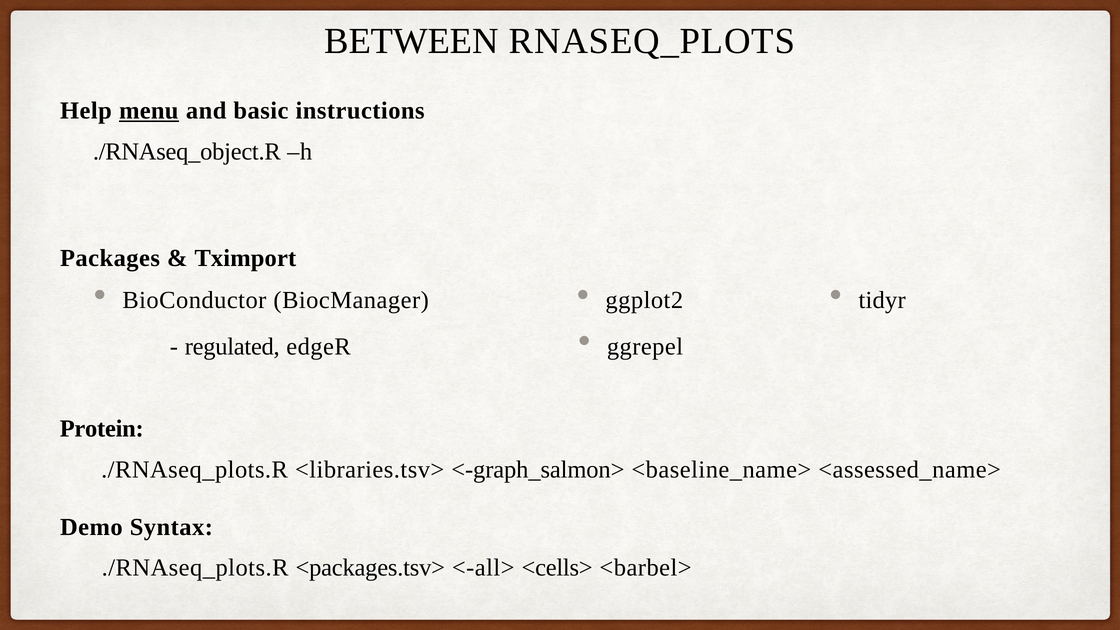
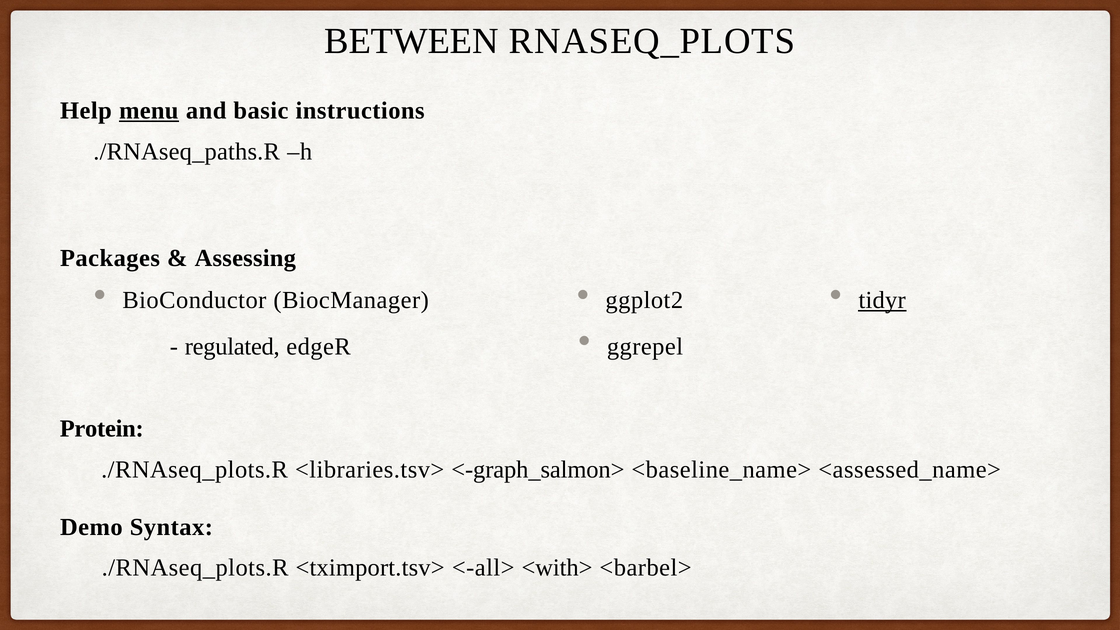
./RNAseq_object.R: ./RNAseq_object.R -> ./RNAseq_paths.R
Tximport: Tximport -> Assessing
tidyr underline: none -> present
<packages.tsv>: <packages.tsv> -> <tximport.tsv>
<cells>: <cells> -> <with>
